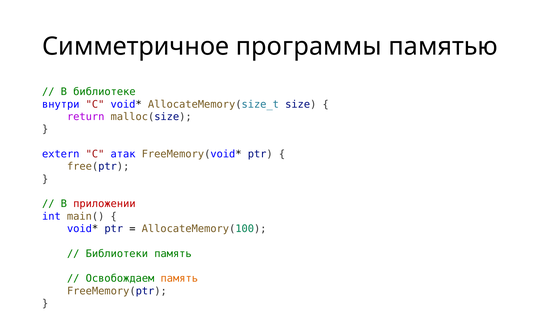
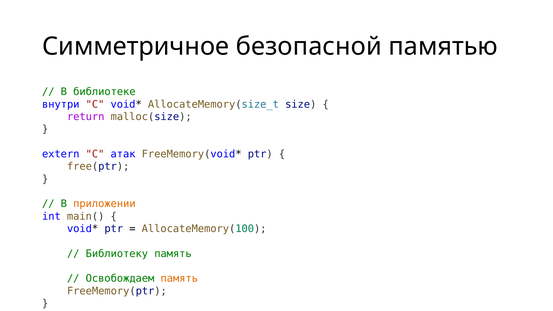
программы: программы -> безопасной
приложении colour: red -> orange
Библиотеки: Библиотеки -> Библиотеку
